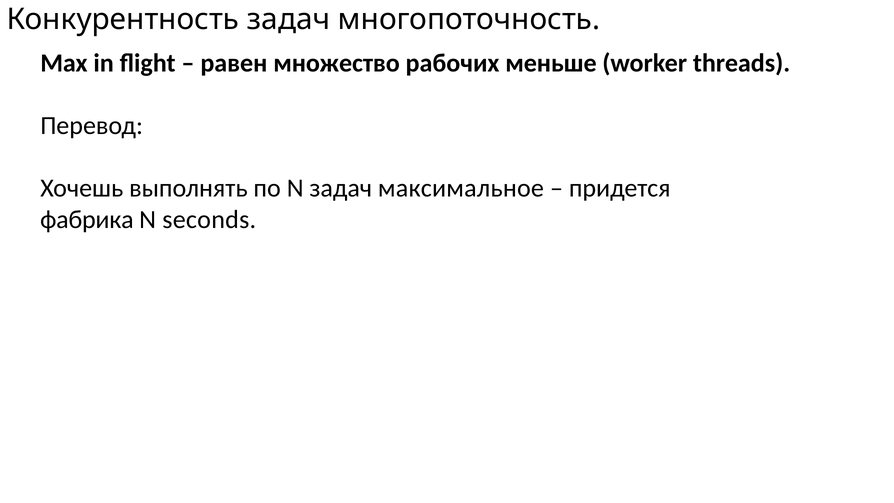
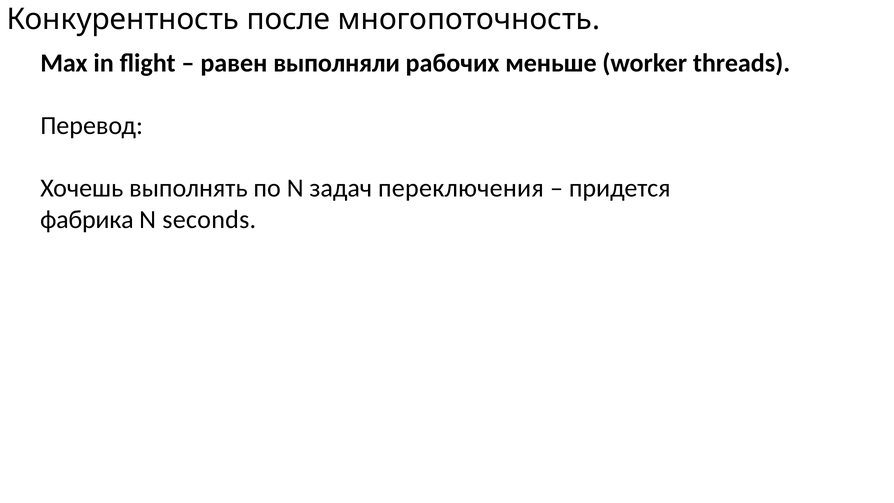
Конкурентность задач: задач -> после
множество: множество -> выполняли
максимальное: максимальное -> переключения
